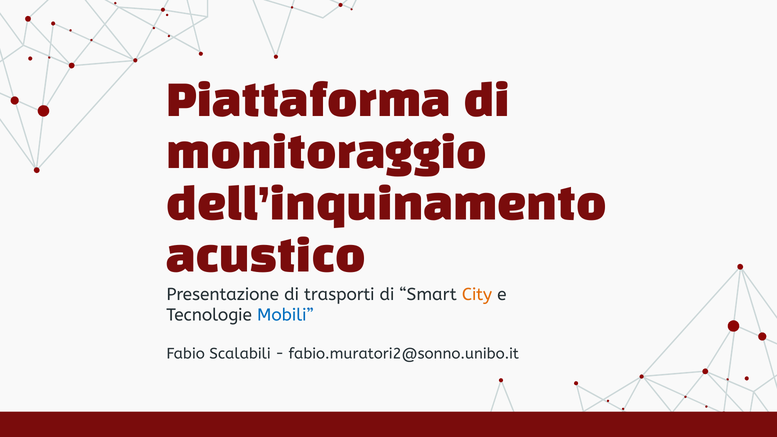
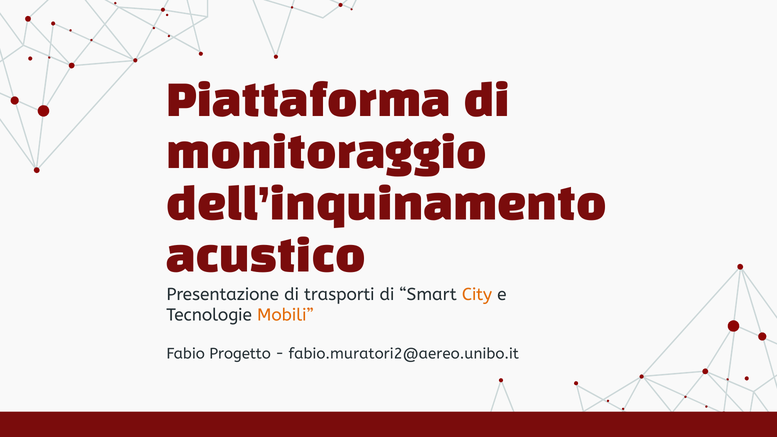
Mobili colour: blue -> orange
Scalabili: Scalabili -> Progetto
fabio.muratori2@sonno.unibo.it: fabio.muratori2@sonno.unibo.it -> fabio.muratori2@aereo.unibo.it
